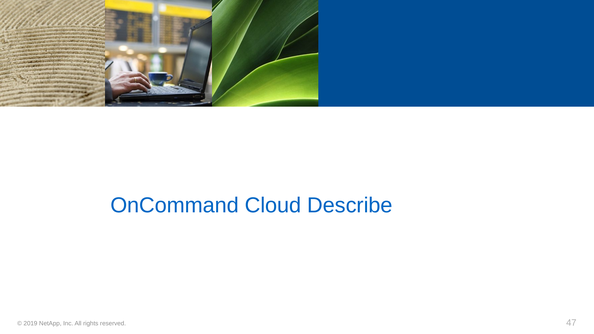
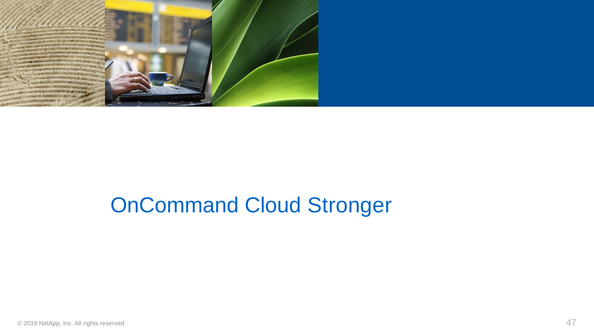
Describe: Describe -> Stronger
